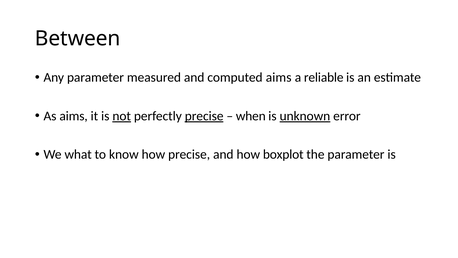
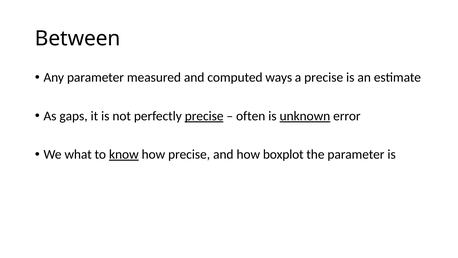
computed aims: aims -> ways
a reliable: reliable -> precise
As aims: aims -> gaps
not underline: present -> none
when: when -> often
know underline: none -> present
